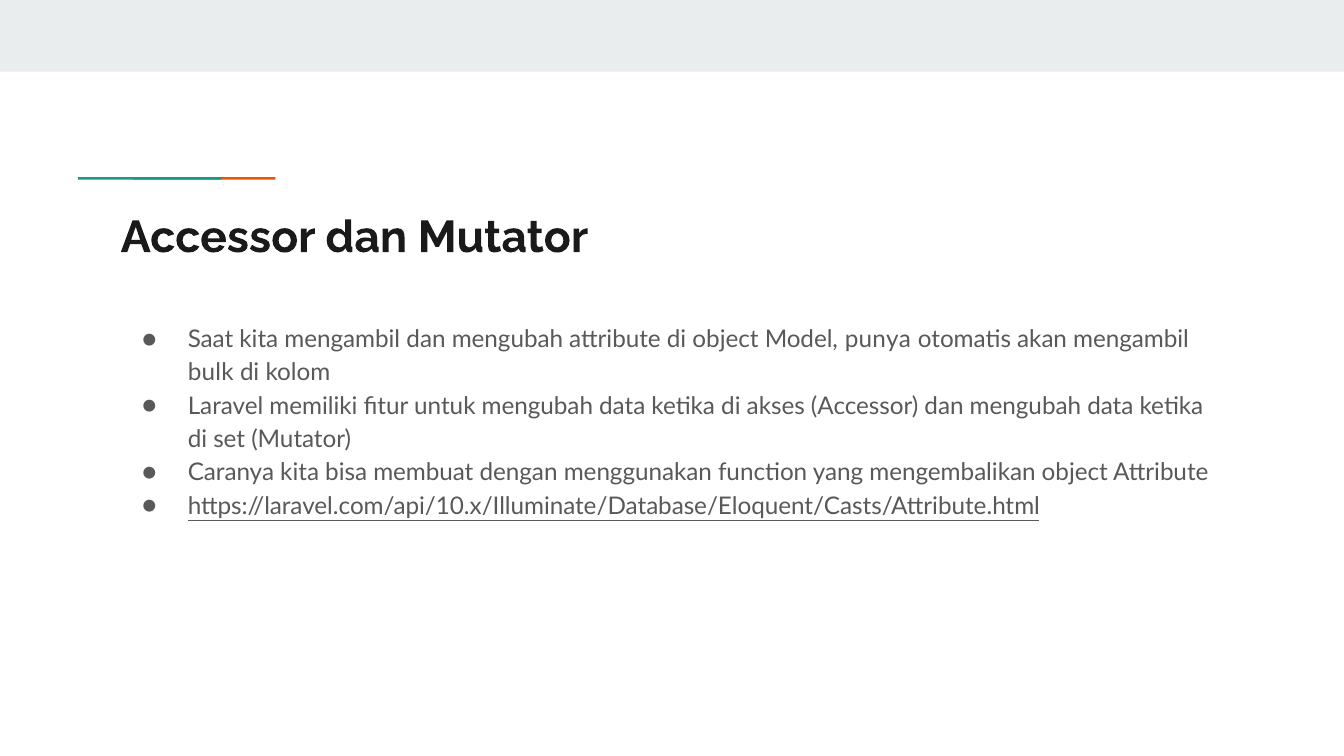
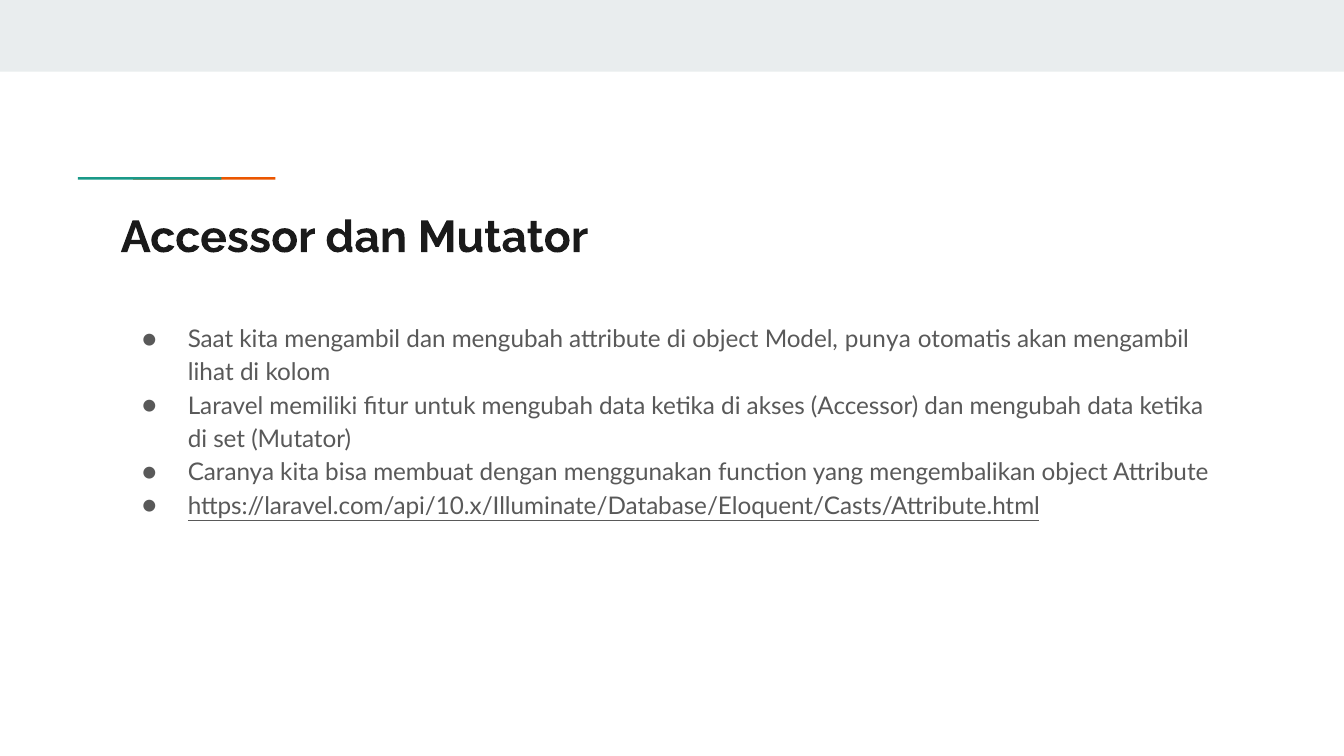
bulk: bulk -> lihat
